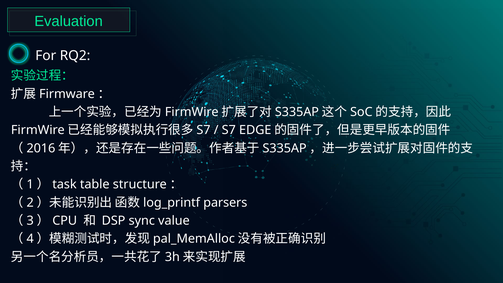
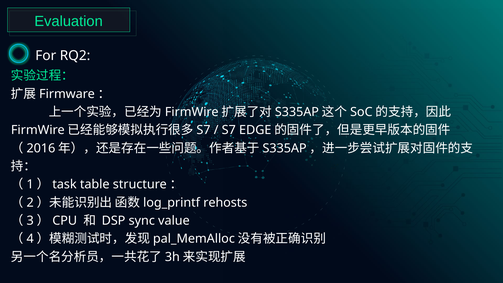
parsers: parsers -> rehosts
